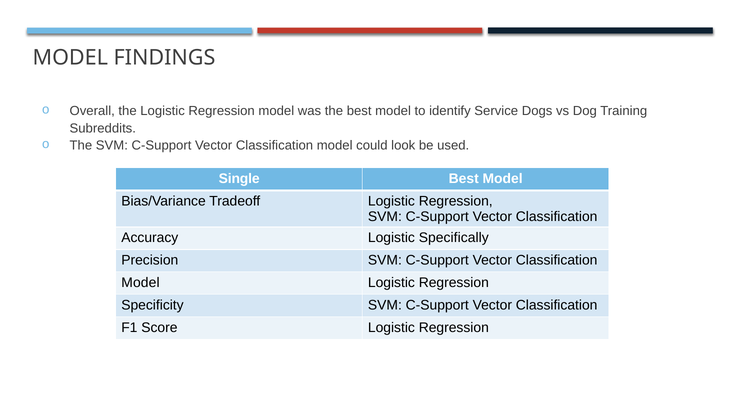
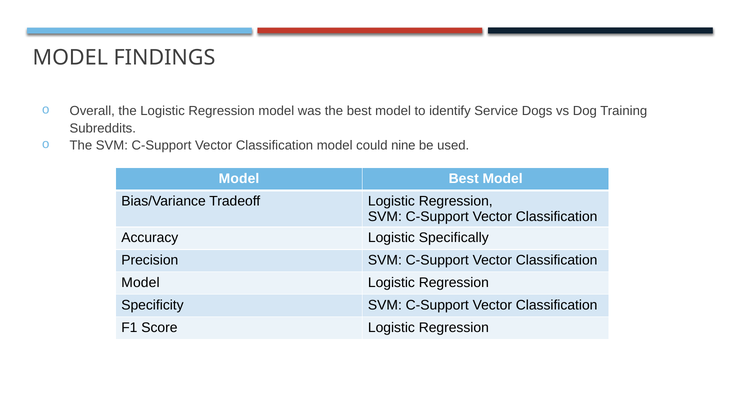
look: look -> nine
Single at (239, 179): Single -> Model
